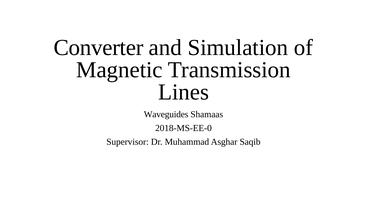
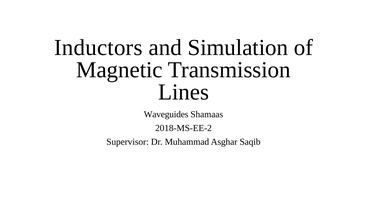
Converter: Converter -> Inductors
2018-MS-EE-0: 2018-MS-EE-0 -> 2018-MS-EE-2
